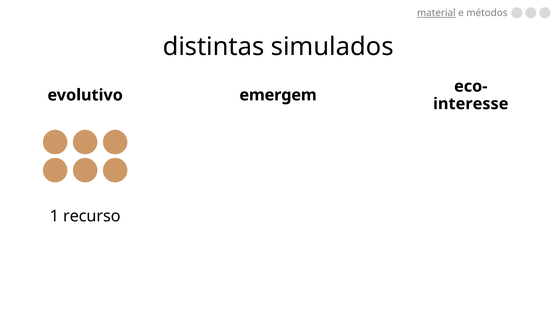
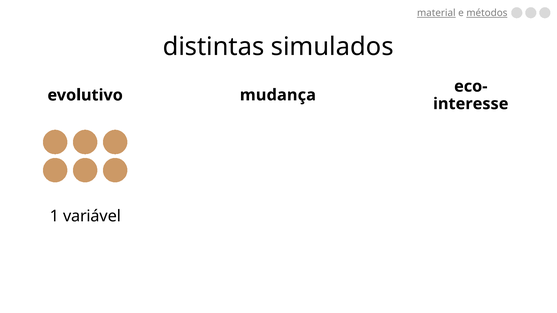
métodos underline: none -> present
emergem: emergem -> mudança
recurso: recurso -> variável
